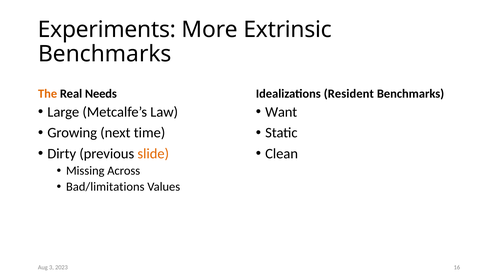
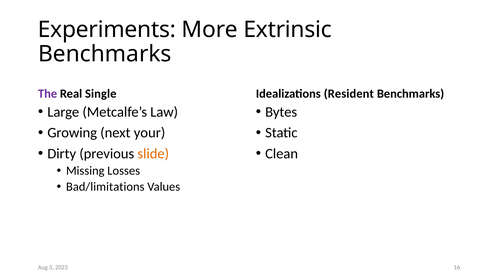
The colour: orange -> purple
Needs: Needs -> Single
Want: Want -> Bytes
time: time -> your
Across: Across -> Losses
